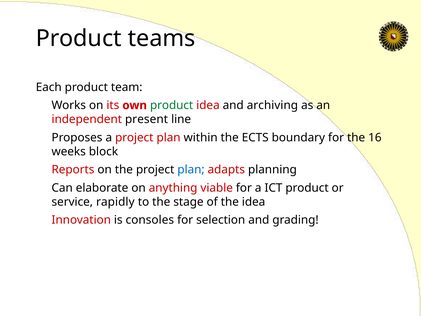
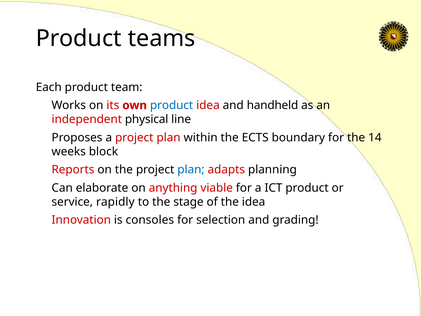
product at (172, 105) colour: green -> blue
archiving: archiving -> handheld
present: present -> physical
16: 16 -> 14
